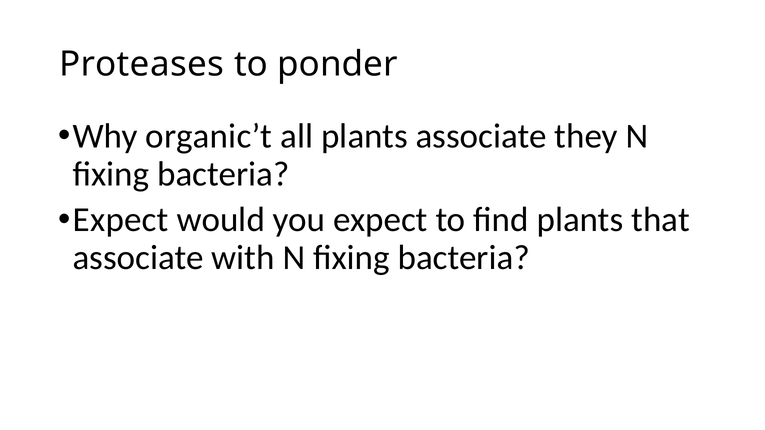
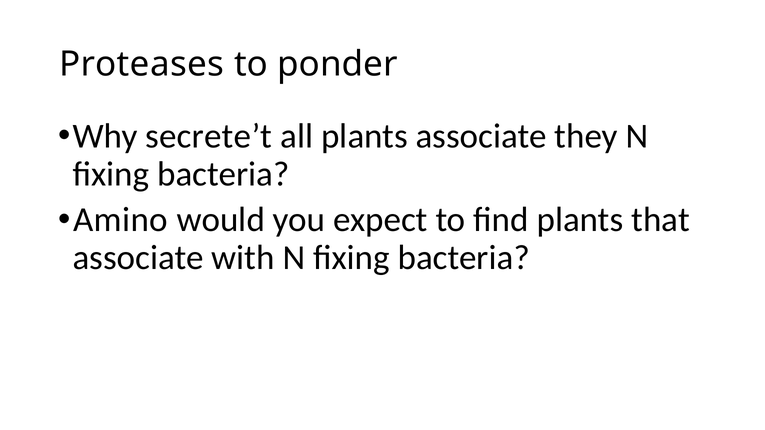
organic’t: organic’t -> secrete’t
Expect at (121, 220): Expect -> Amino
